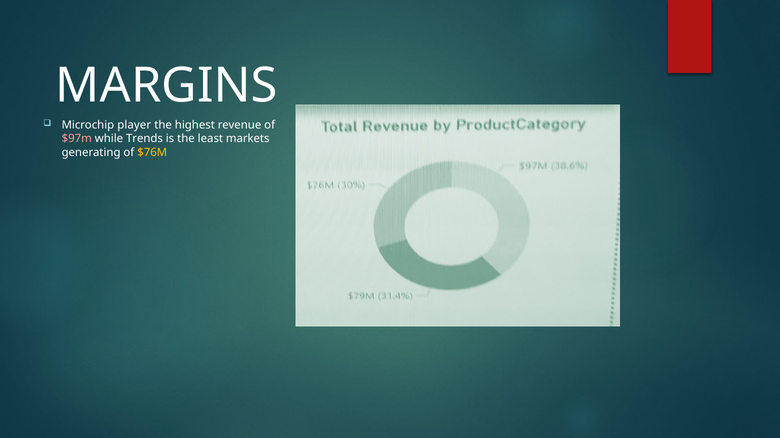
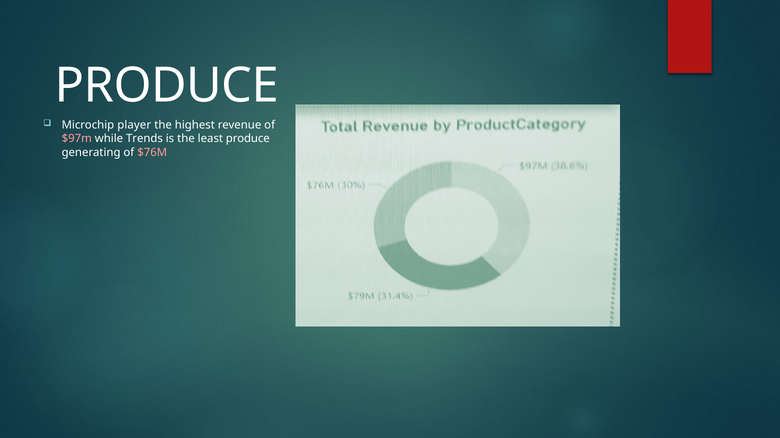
MARGINS at (167, 86): MARGINS -> PRODUCE
least markets: markets -> produce
$76M colour: yellow -> pink
